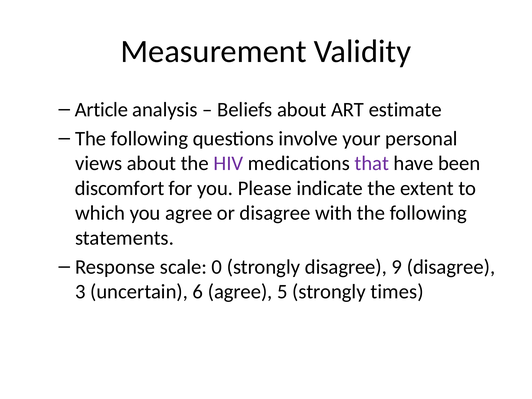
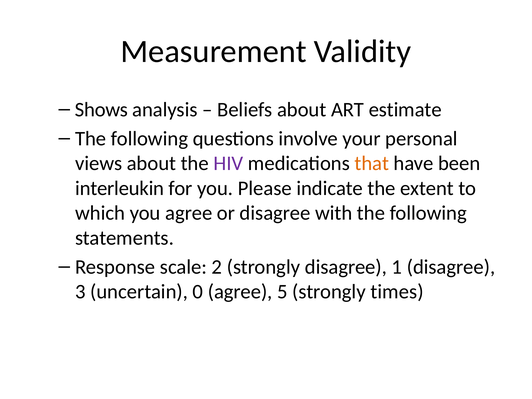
Article: Article -> Shows
that colour: purple -> orange
discomfort: discomfort -> interleukin
0: 0 -> 2
9: 9 -> 1
6: 6 -> 0
